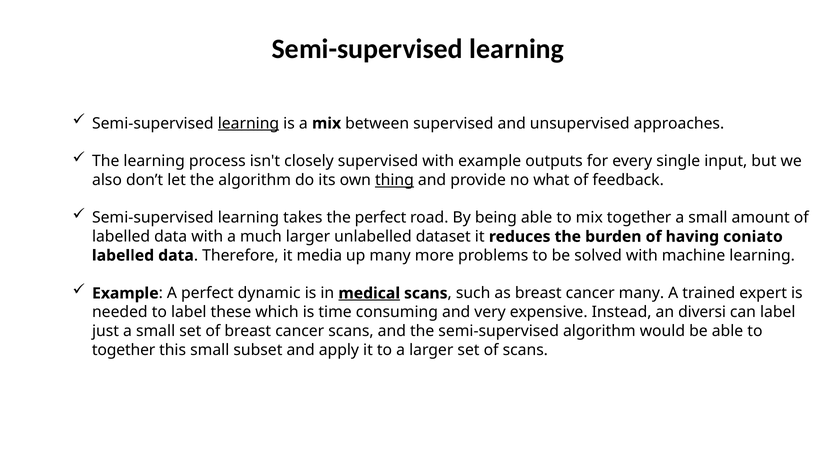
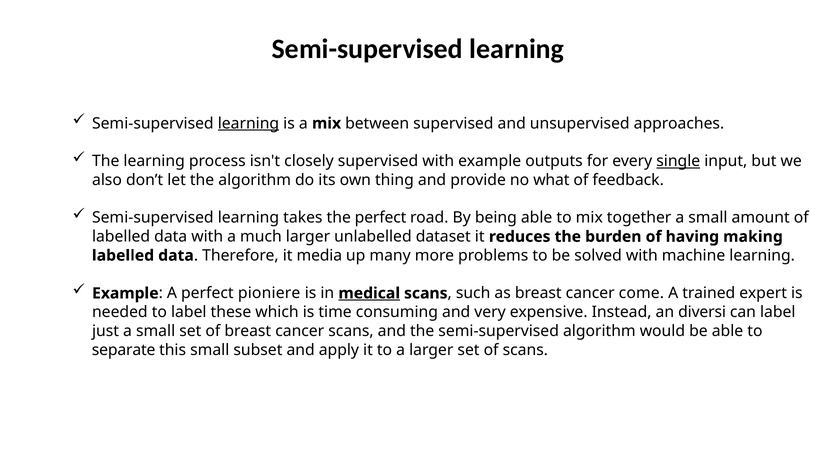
single underline: none -> present
thing underline: present -> none
coniato: coniato -> making
dynamic: dynamic -> pioniere
cancer many: many -> come
together at (124, 350): together -> separate
